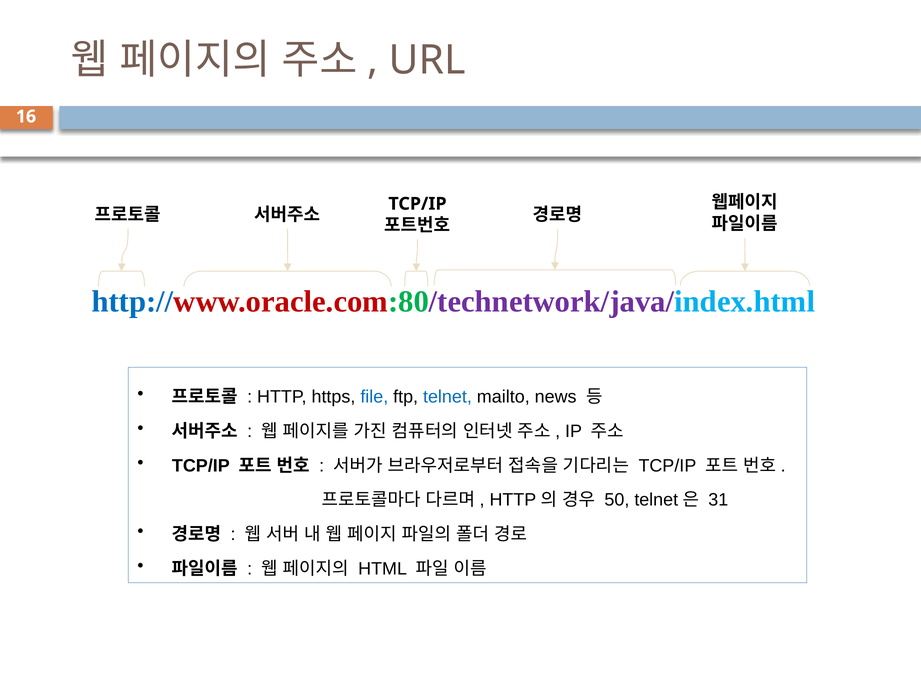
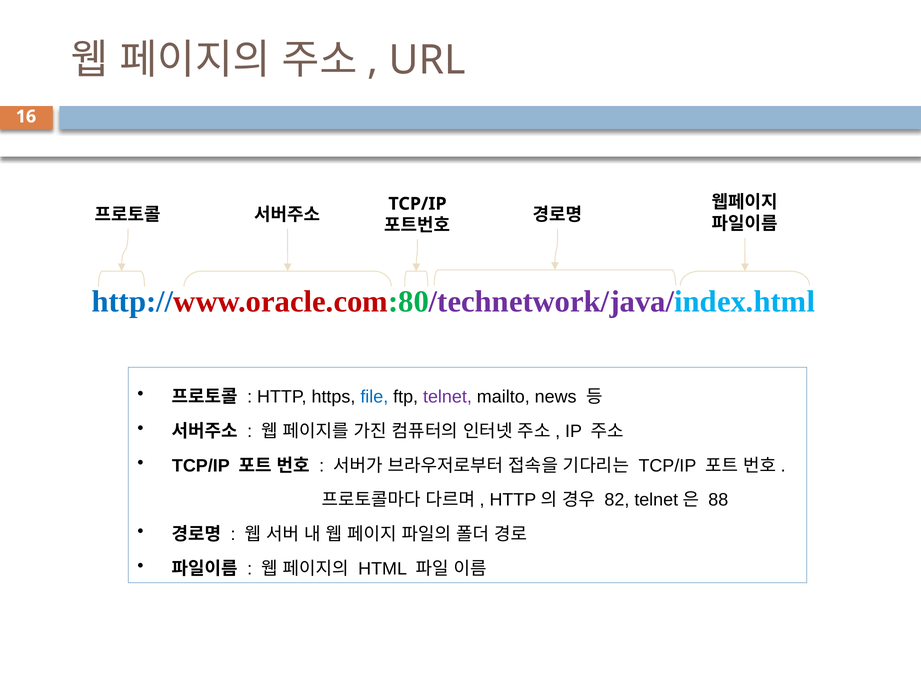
telnet colour: blue -> purple
50: 50 -> 82
31: 31 -> 88
